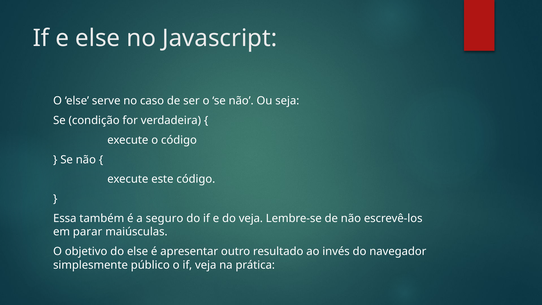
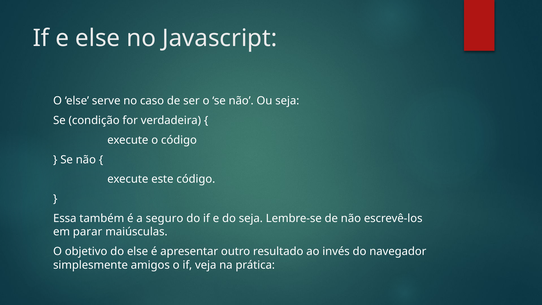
do veja: veja -> seja
público: público -> amigos
